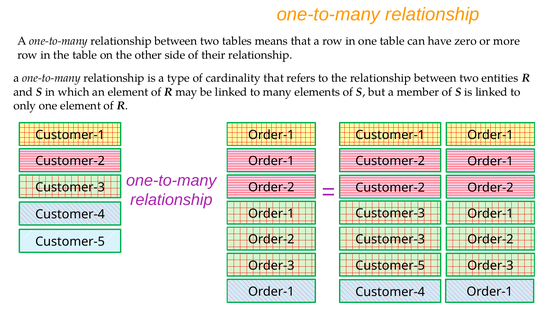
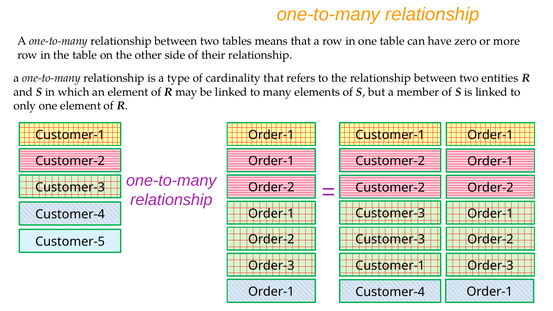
Customer-5 at (390, 266): Customer-5 -> Customer-1
